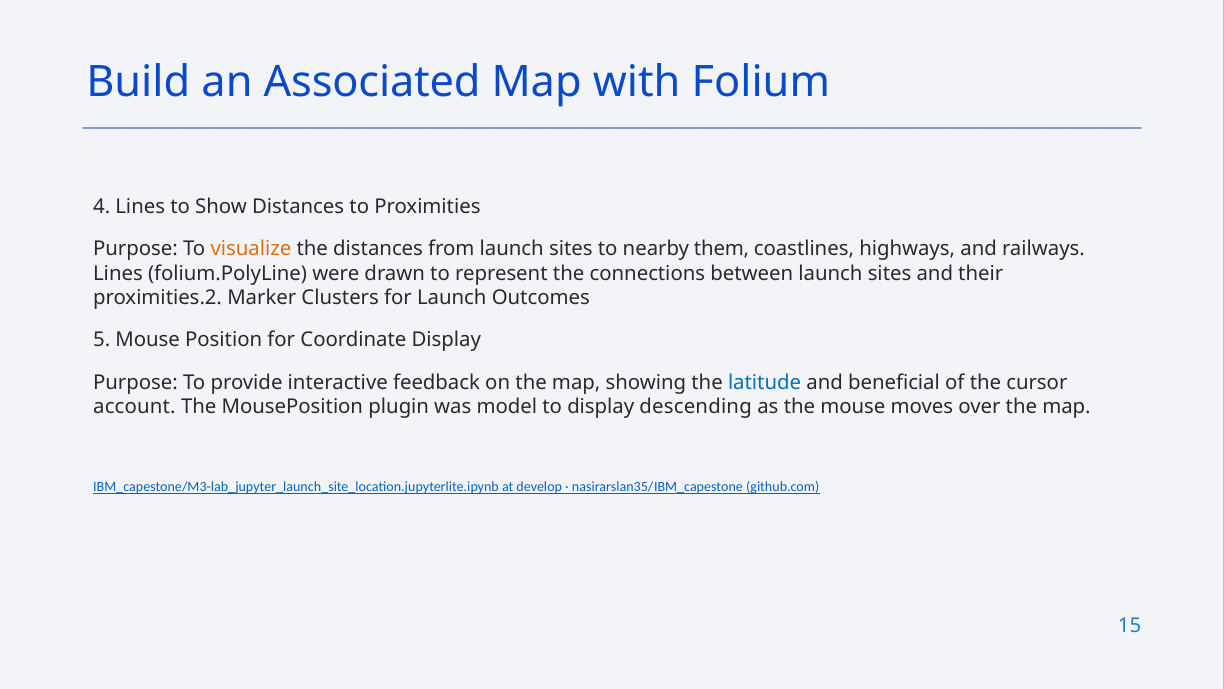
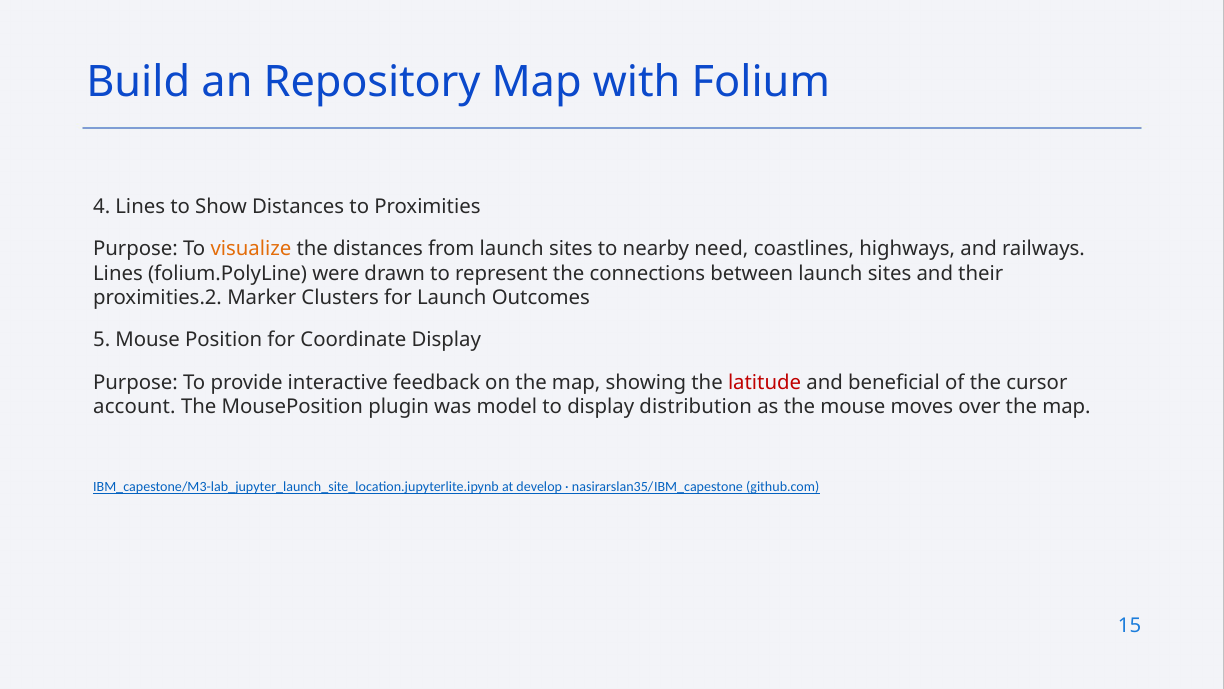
Associated: Associated -> Repository
them: them -> need
latitude colour: blue -> red
descending: descending -> distribution
